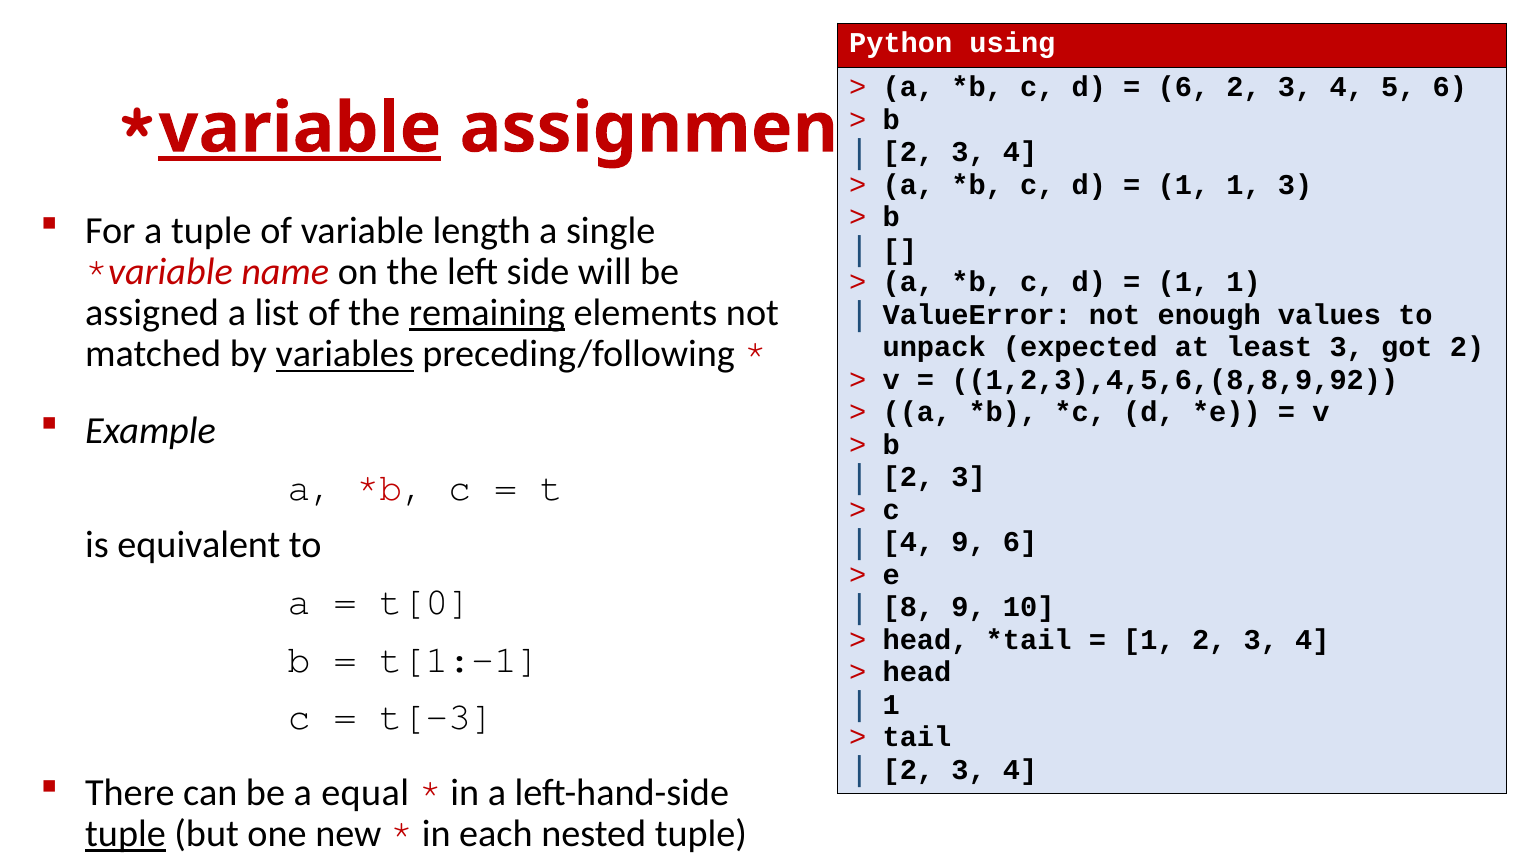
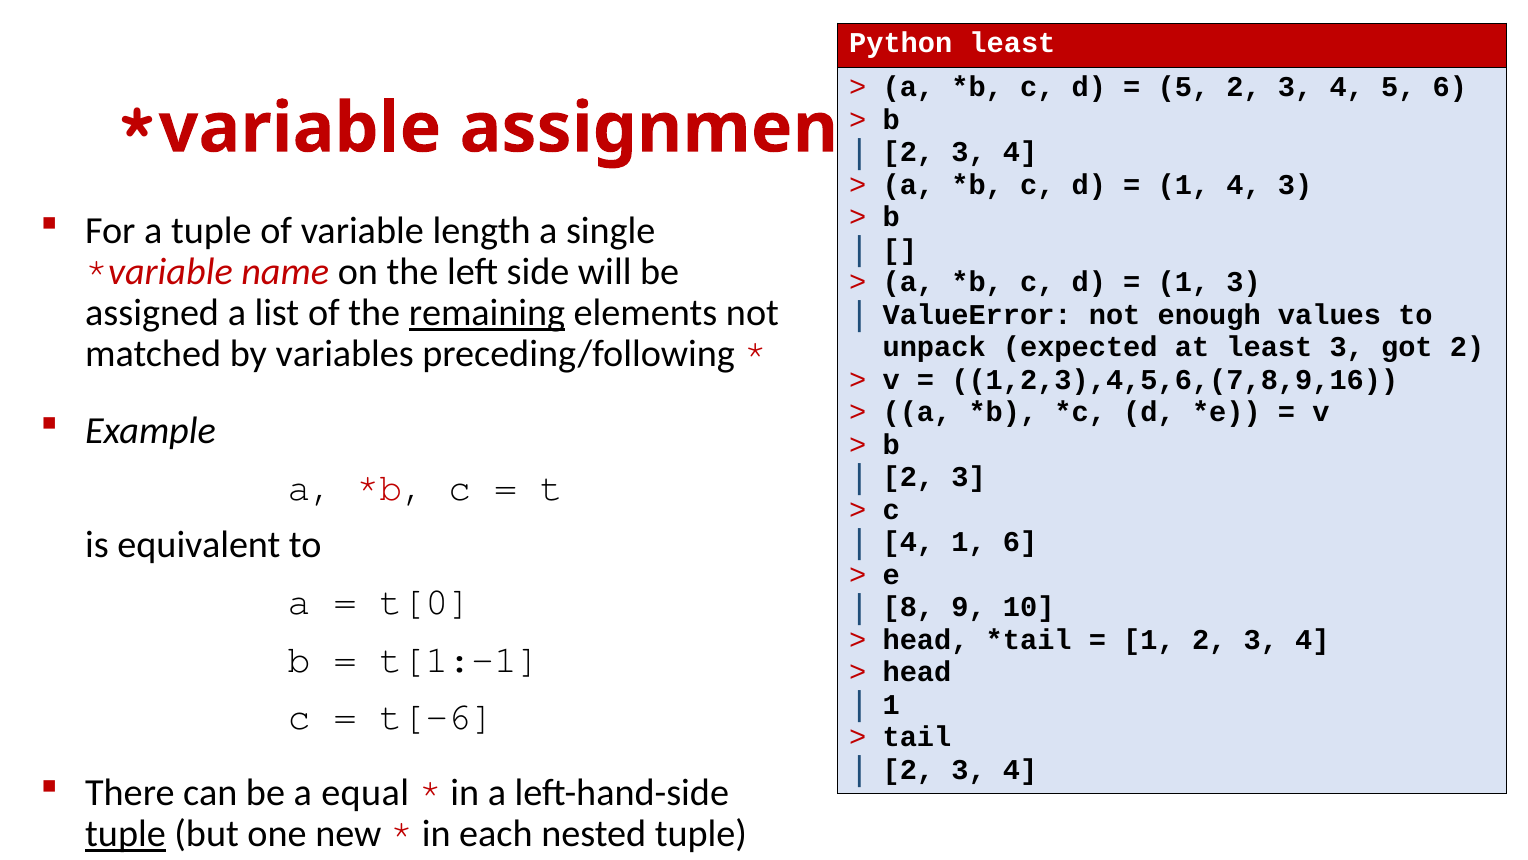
Python using: using -> least
6 at (1183, 87): 6 -> 5
variable at (300, 128) underline: present -> none
1 at (1244, 185): 1 -> 4
1 at (1244, 282): 1 -> 3
variables underline: present -> none
1,2,3),4,5,6,(8,8,9,92: 1,2,3),4,5,6,(8,8,9,92 -> 1,2,3),4,5,6,(7,8,9,16
4 9: 9 -> 1
t[-3: t[-3 -> t[-6
